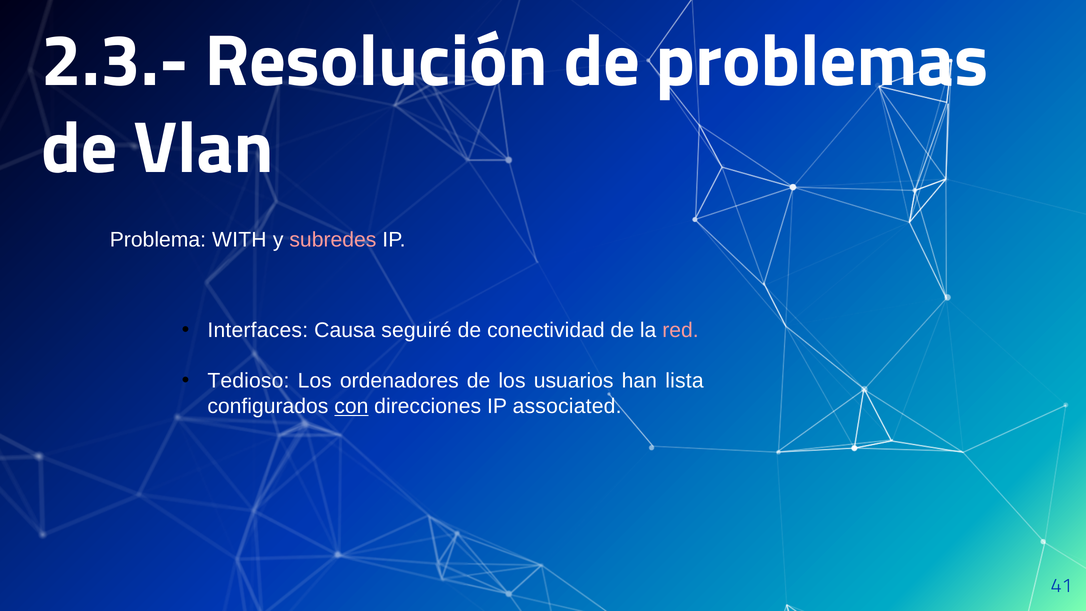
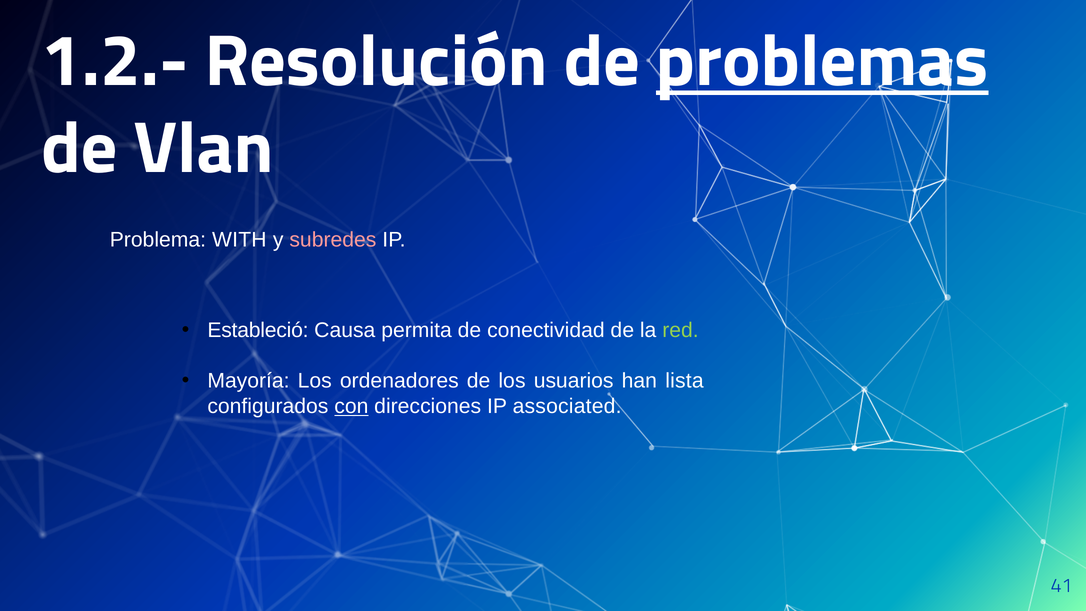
2.3.-: 2.3.- -> 1.2.-
problemas underline: none -> present
Interfaces: Interfaces -> Estableció
seguiré: seguiré -> permita
red colour: pink -> light green
Tedioso: Tedioso -> Mayoría
